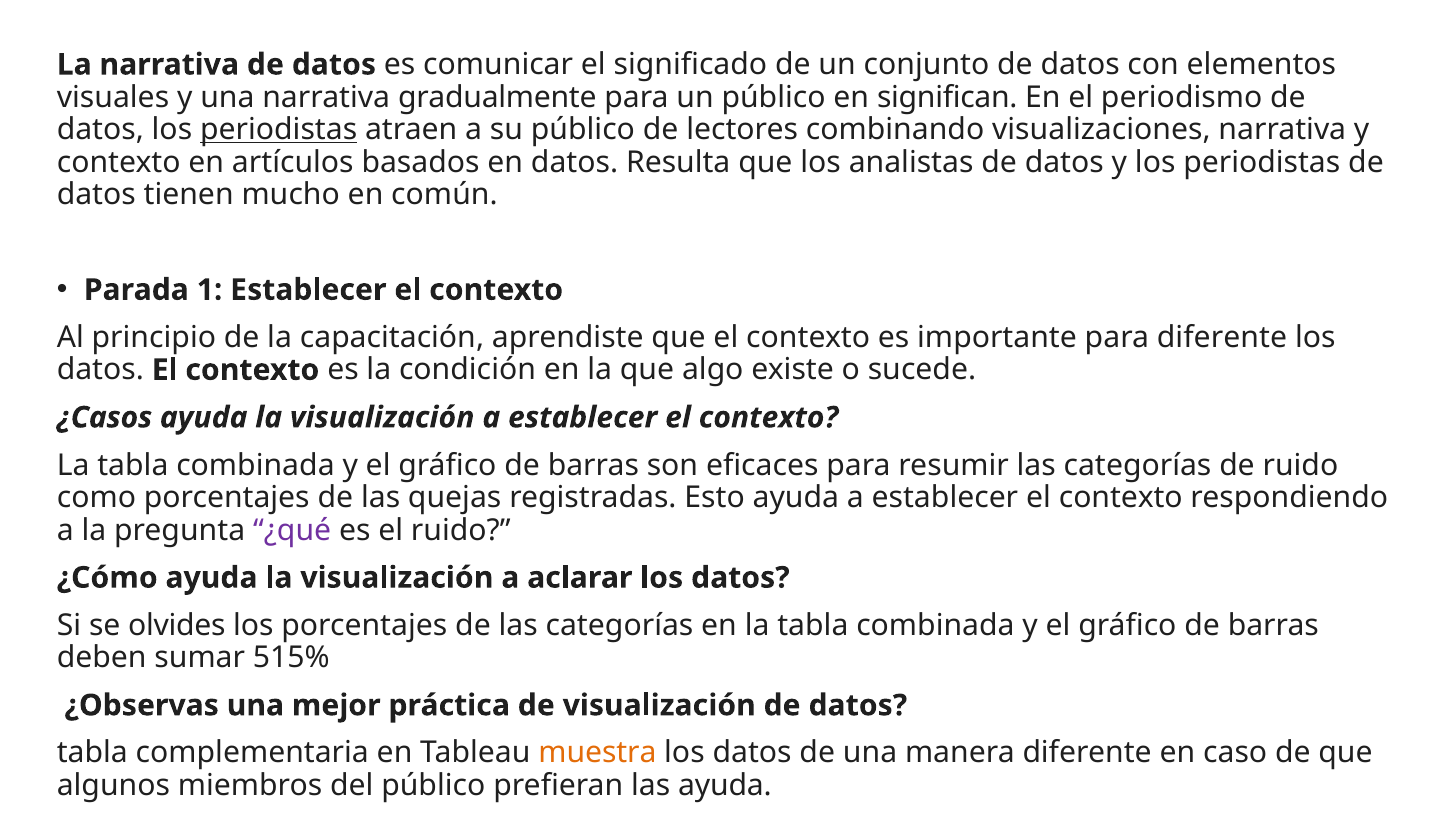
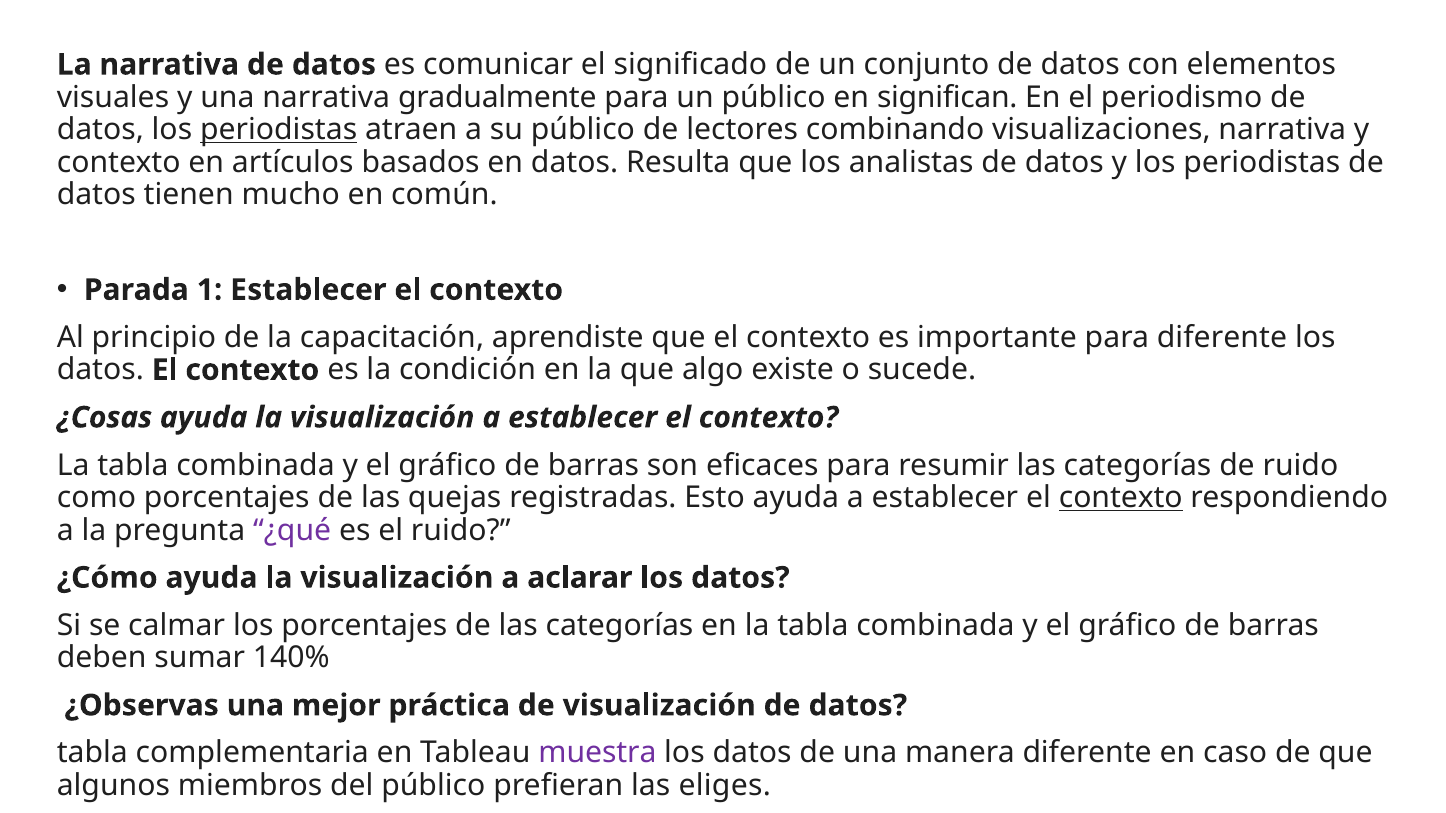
¿Casos: ¿Casos -> ¿Cosas
contexto at (1121, 498) underline: none -> present
olvides: olvides -> calmar
515%: 515% -> 140%
muestra colour: orange -> purple
las ayuda: ayuda -> eliges
